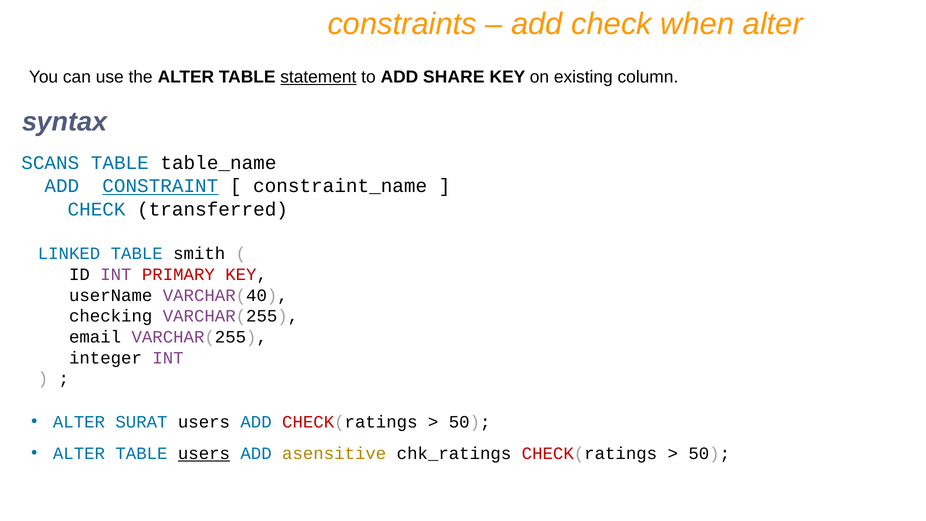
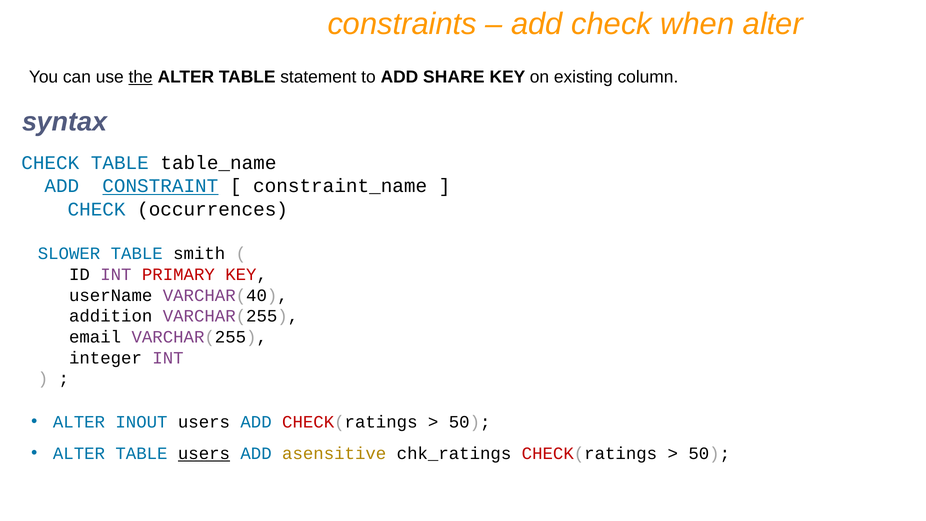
the underline: none -> present
statement underline: present -> none
SCANS at (50, 163): SCANS -> CHECK
transferred: transferred -> occurrences
LINKED: LINKED -> SLOWER
checking: checking -> addition
SURAT: SURAT -> INOUT
